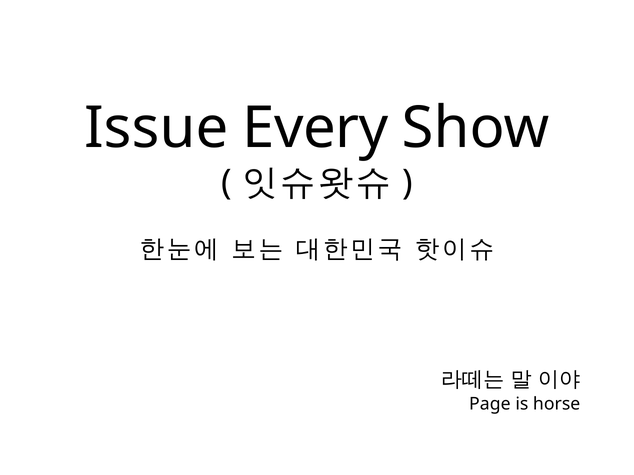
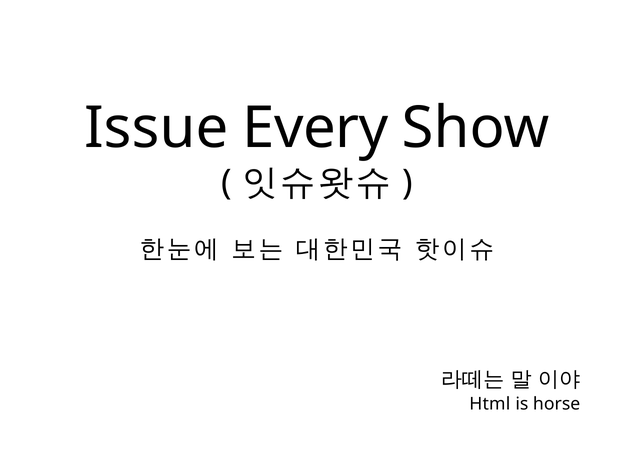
Page: Page -> Html
